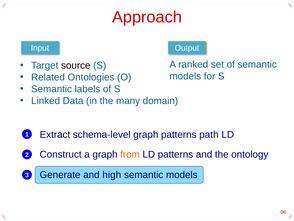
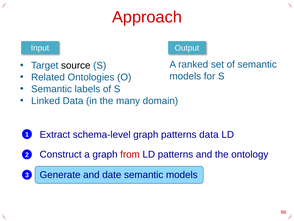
patterns path: path -> data
from colour: orange -> red
high: high -> date
